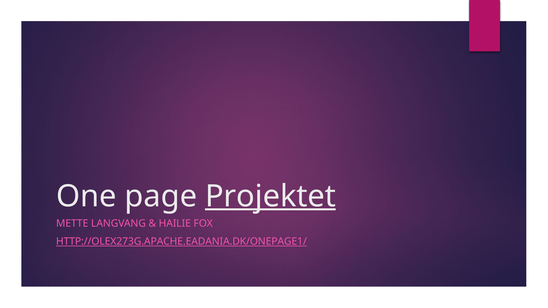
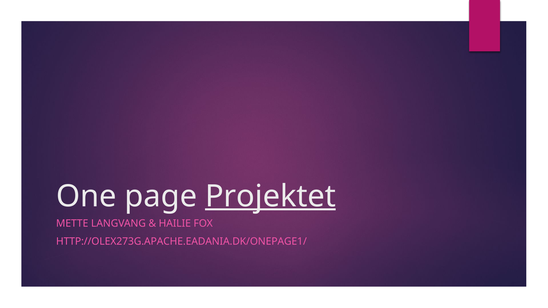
HTTP://OLEX273G.APACHE.EADANIA.DK/ONEPAGE1/ underline: present -> none
